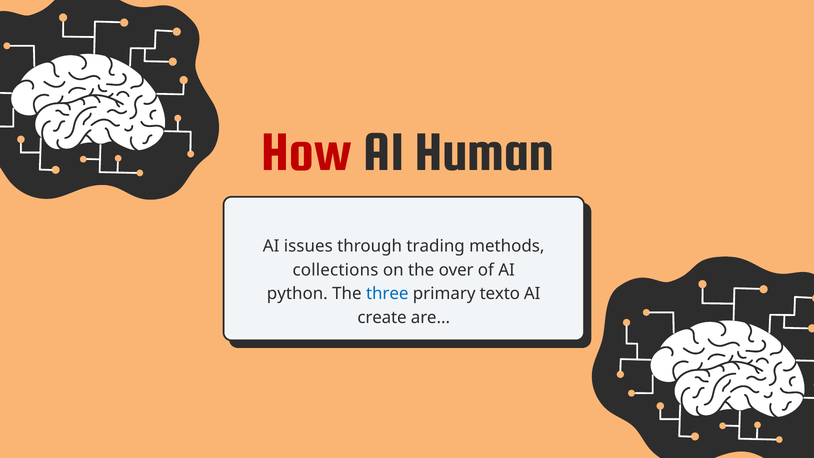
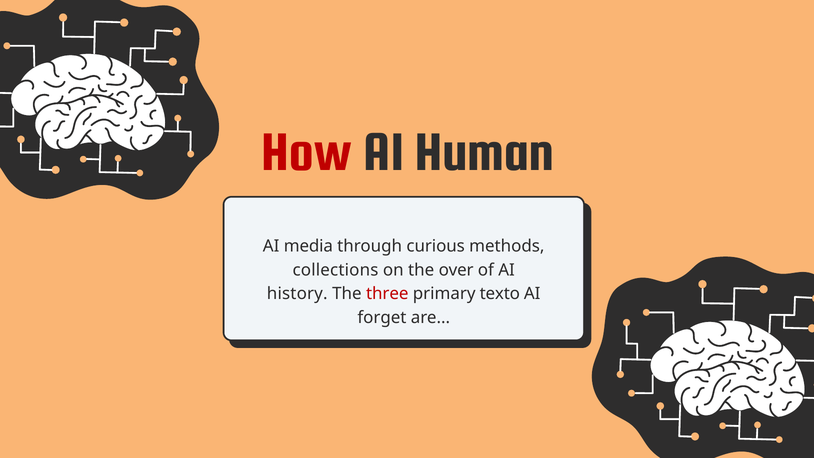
issues: issues -> media
trading: trading -> curious
python: python -> history
three colour: blue -> red
create: create -> forget
